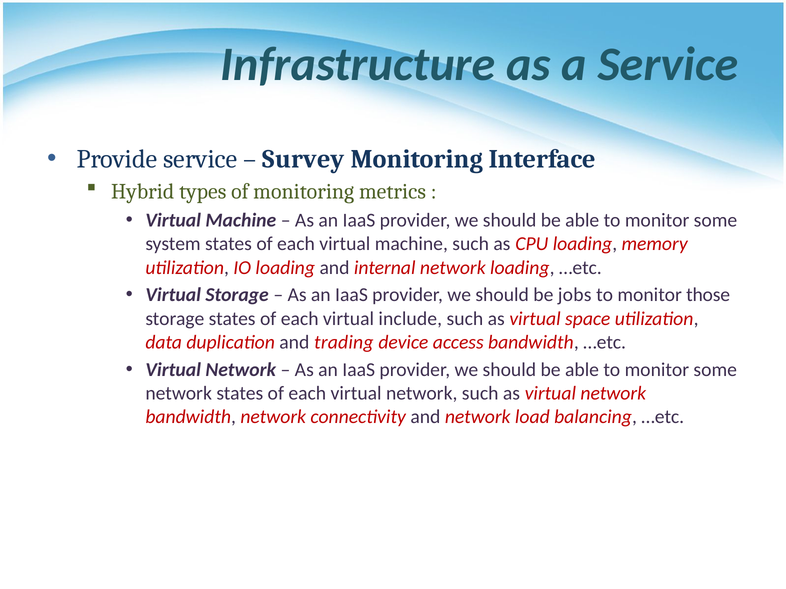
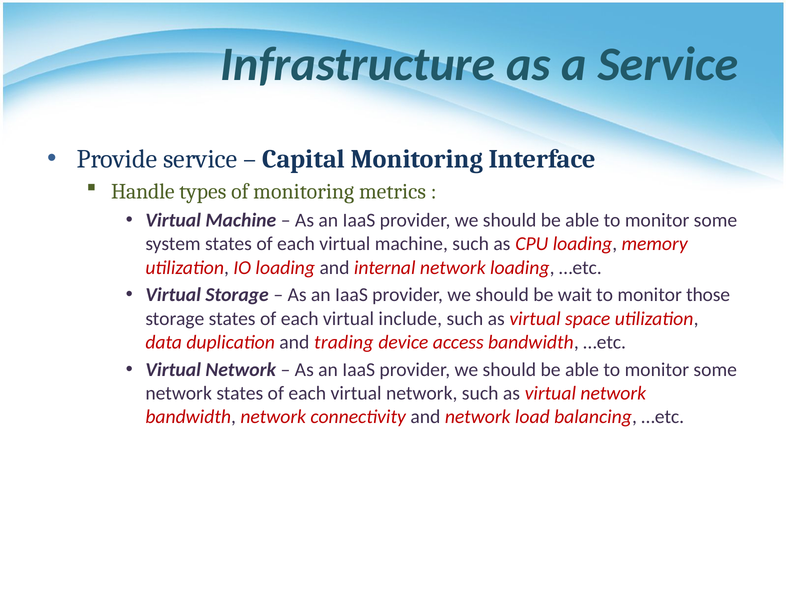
Survey: Survey -> Capital
Hybrid: Hybrid -> Handle
jobs: jobs -> wait
